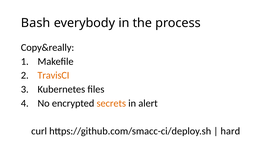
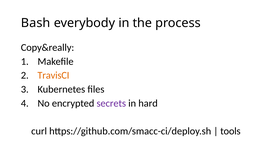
secrets colour: orange -> purple
alert: alert -> hard
hard: hard -> tools
